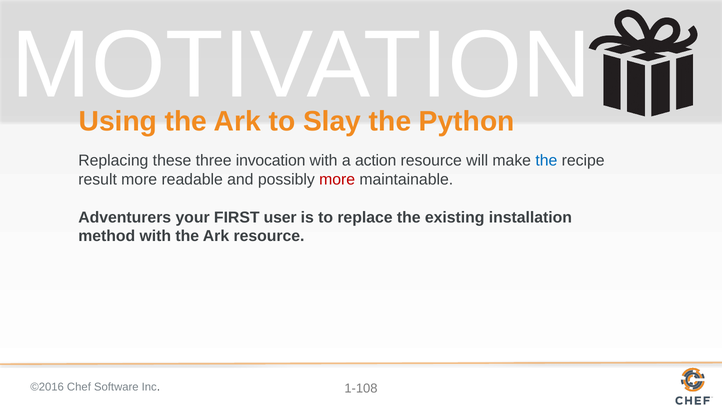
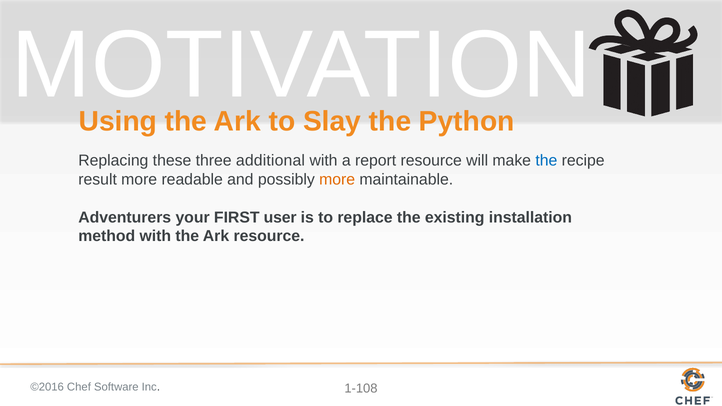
invocation: invocation -> additional
action: action -> report
more at (337, 179) colour: red -> orange
